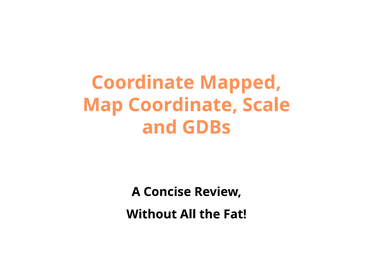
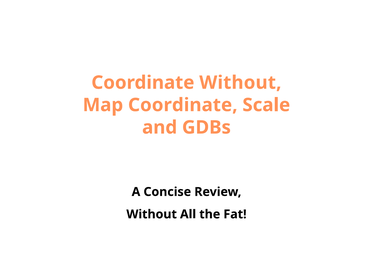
Coordinate Mapped: Mapped -> Without
